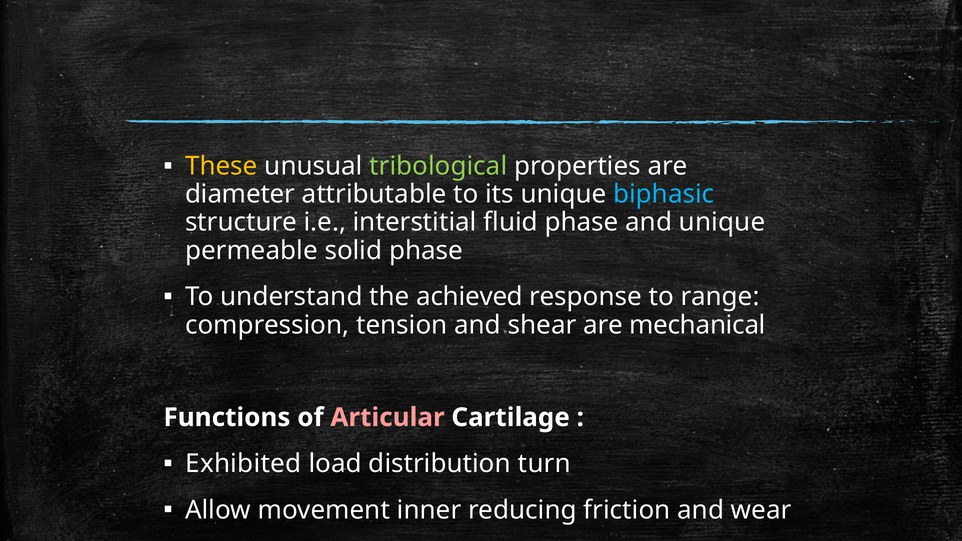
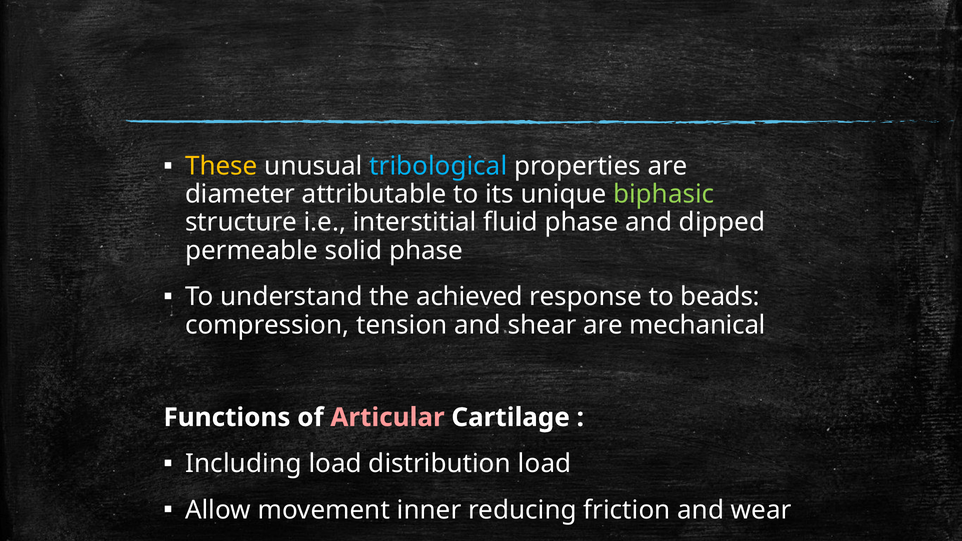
tribological colour: light green -> light blue
biphasic colour: light blue -> light green
and unique: unique -> dipped
range: range -> beads
Exhibited: Exhibited -> Including
distribution turn: turn -> load
